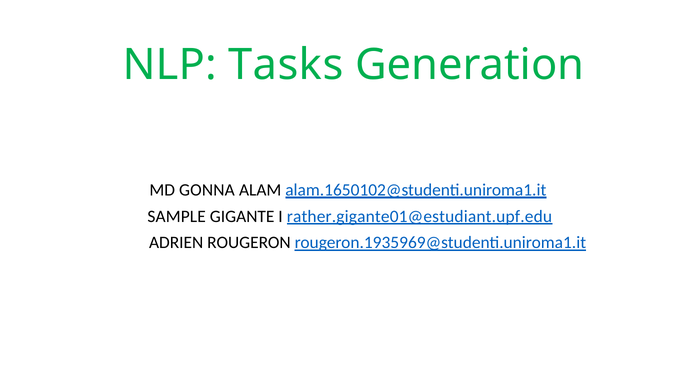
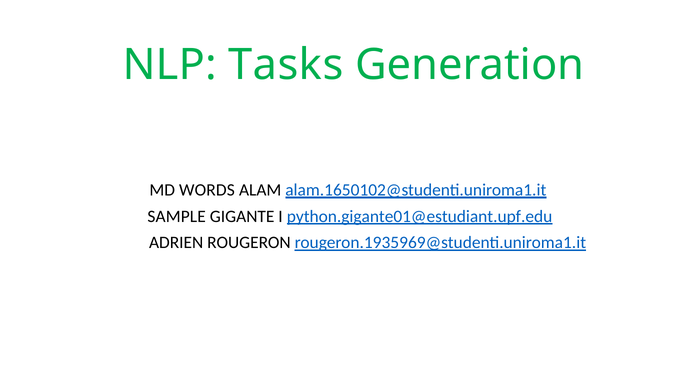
GONNA: GONNA -> WORDS
rather.gigante01@estudiant.upf.edu: rather.gigante01@estudiant.upf.edu -> python.gigante01@estudiant.upf.edu
